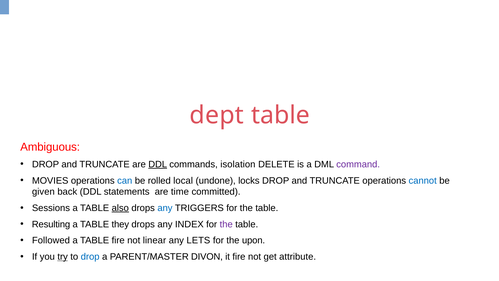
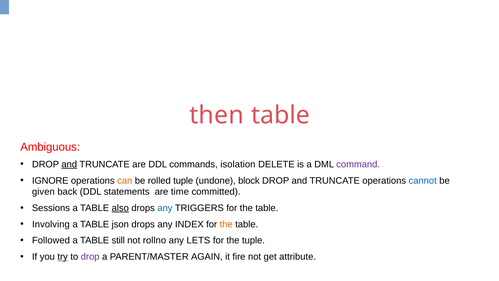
dept: dept -> then
and at (69, 164) underline: none -> present
DDL at (158, 164) underline: present -> none
MOVIES: MOVIES -> IGNORE
can colour: blue -> orange
rolled local: local -> tuple
locks: locks -> block
Resulting: Resulting -> Involving
they: they -> json
the at (226, 224) colour: purple -> orange
TABLE fire: fire -> still
linear: linear -> rollno
the upon: upon -> tuple
drop at (90, 256) colour: blue -> purple
DIVON: DIVON -> AGAIN
